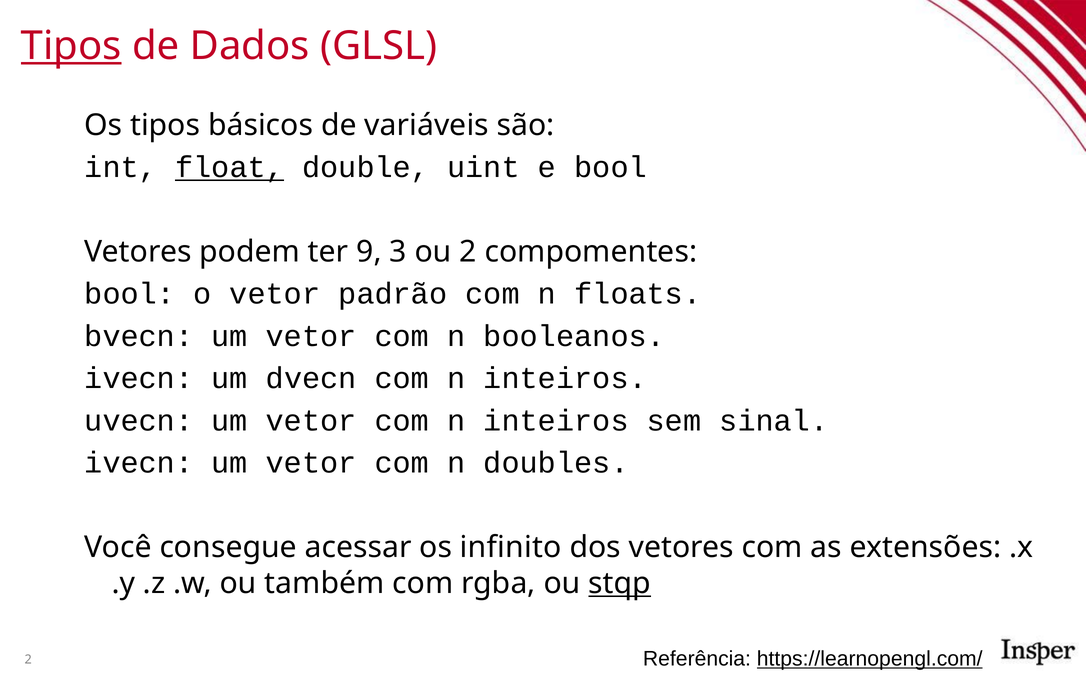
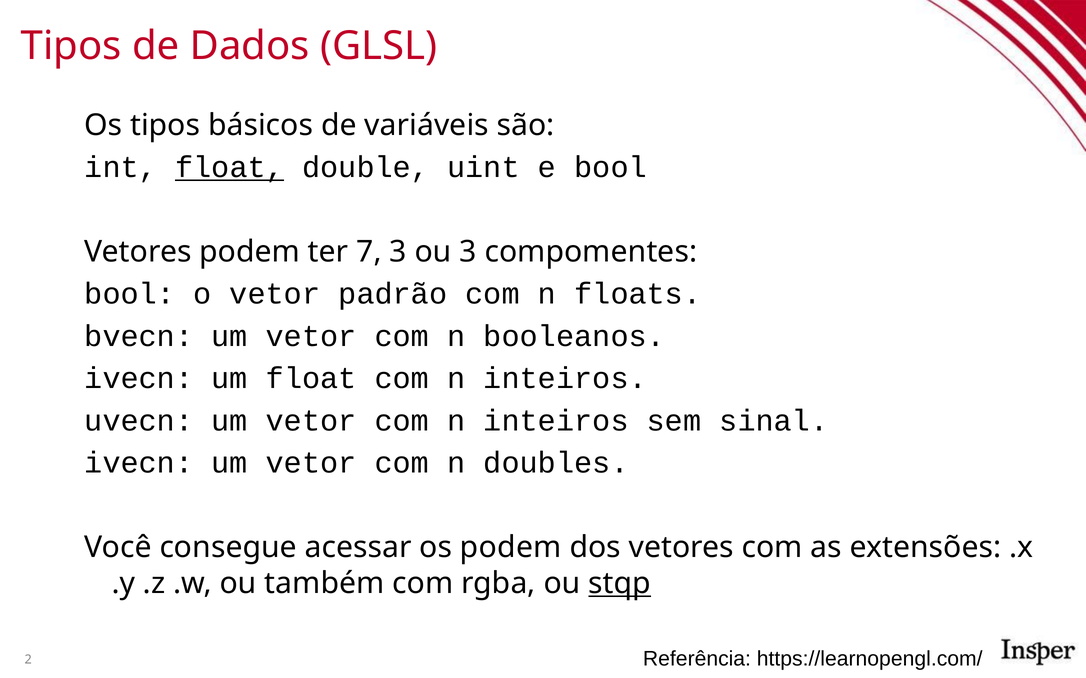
Tipos at (71, 46) underline: present -> none
9: 9 -> 7
ou 2: 2 -> 3
um dvecn: dvecn -> float
os infinito: infinito -> podem
https://learnopengl.com/ underline: present -> none
